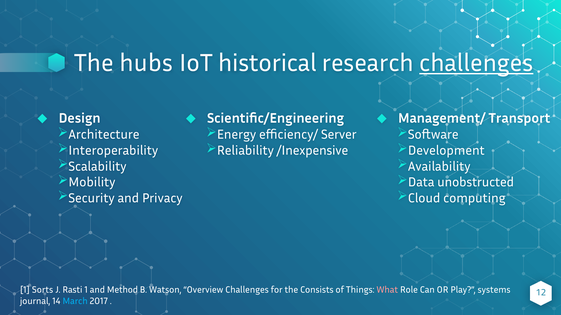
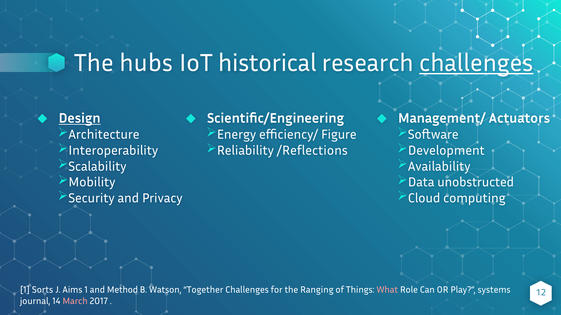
Design underline: none -> present
Transport: Transport -> Actuators
Server: Server -> Figure
/Inexpensive: /Inexpensive -> /Reflections
Rasti: Rasti -> Aims
Overview: Overview -> Together
Consists: Consists -> Ranging
March colour: light blue -> pink
